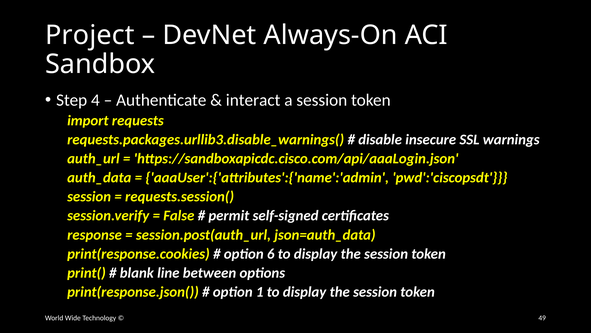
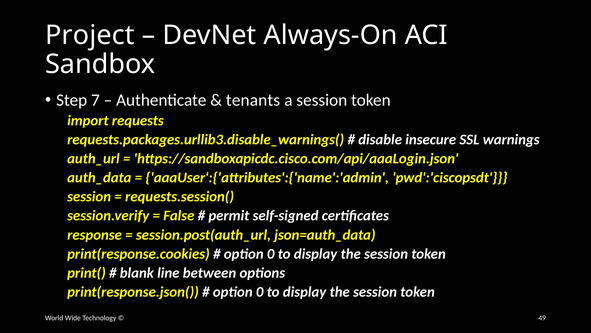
4: 4 -> 7
interact: interact -> tenants
6 at (271, 253): 6 -> 0
1 at (260, 291): 1 -> 0
